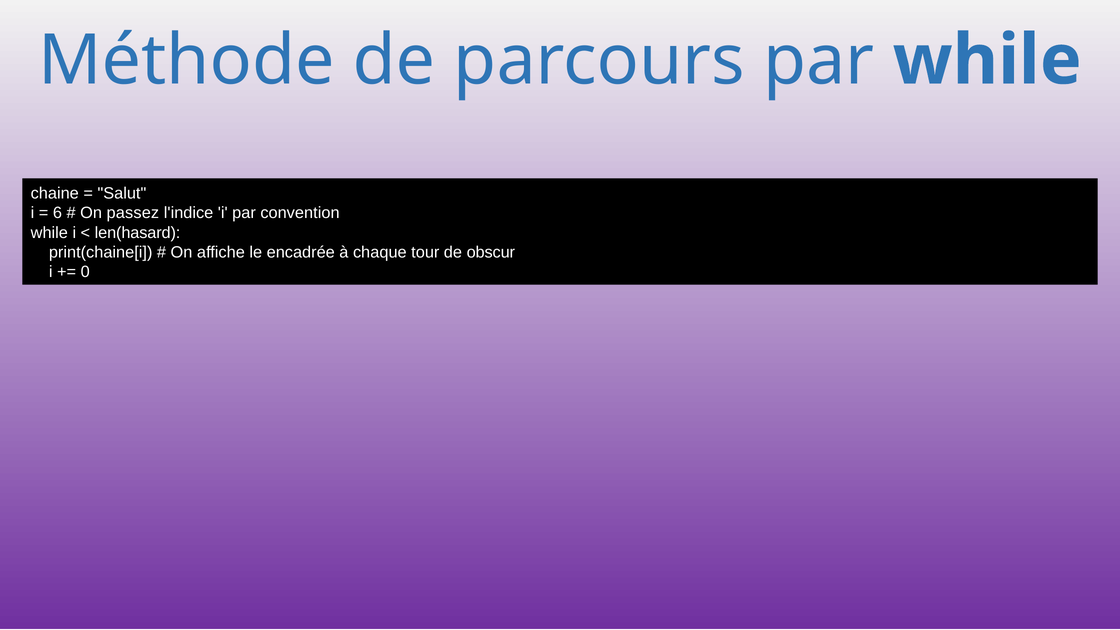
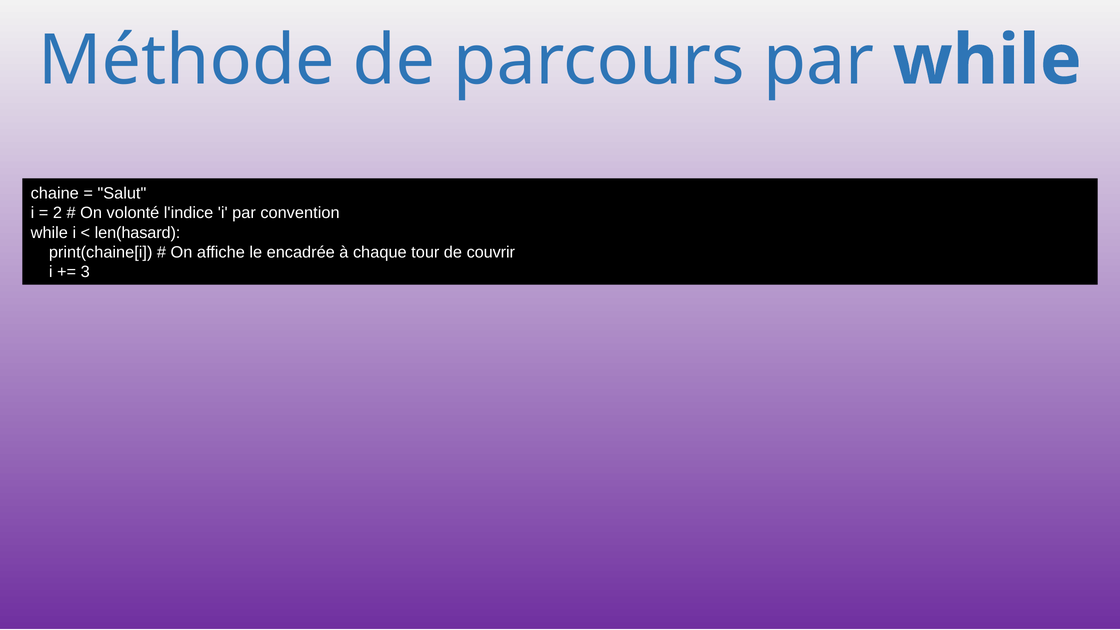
6: 6 -> 2
passez: passez -> volonté
obscur: obscur -> couvrir
0: 0 -> 3
